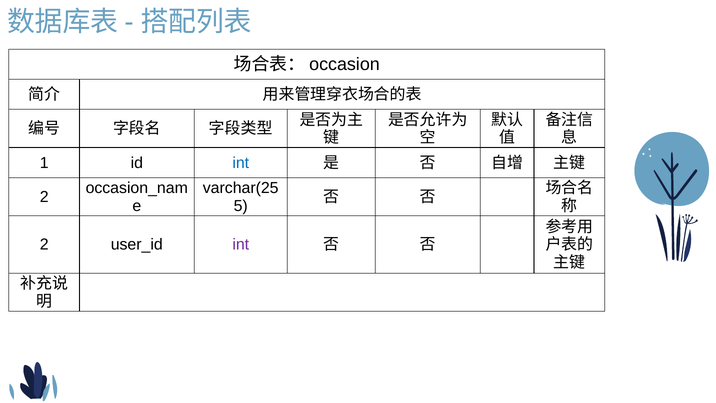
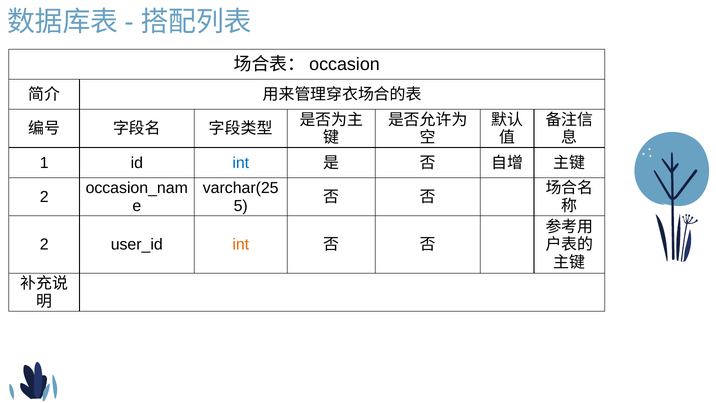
int at (241, 245) colour: purple -> orange
